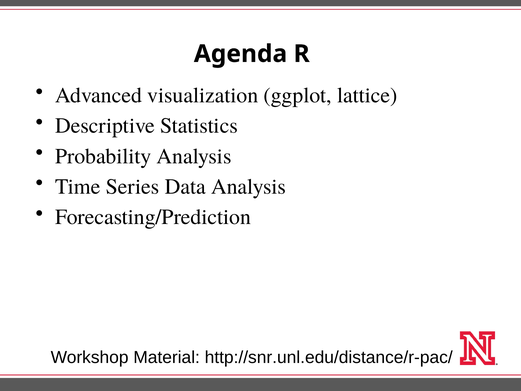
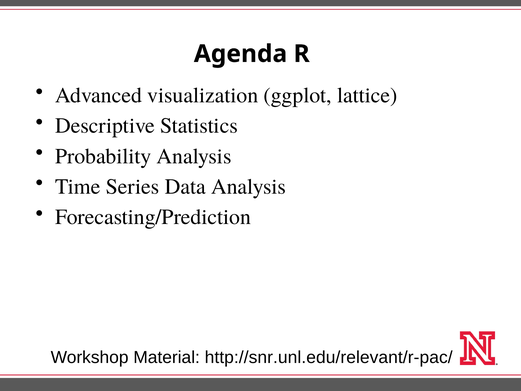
http://snr.unl.edu/distance/r-pac/: http://snr.unl.edu/distance/r-pac/ -> http://snr.unl.edu/relevant/r-pac/
